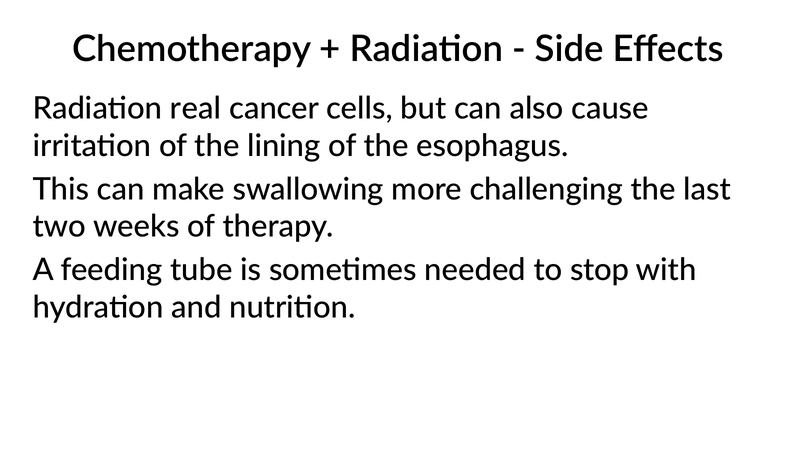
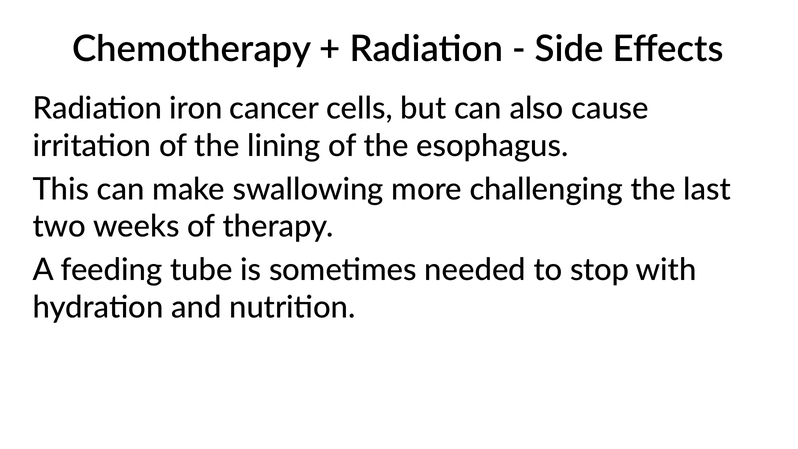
real: real -> iron
